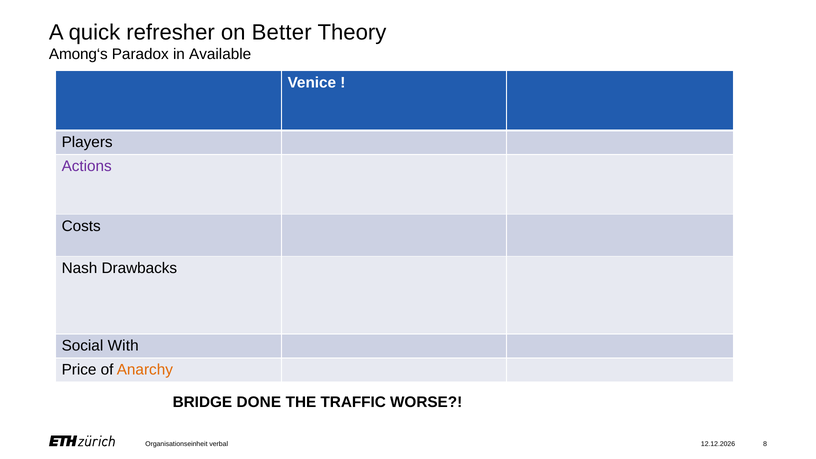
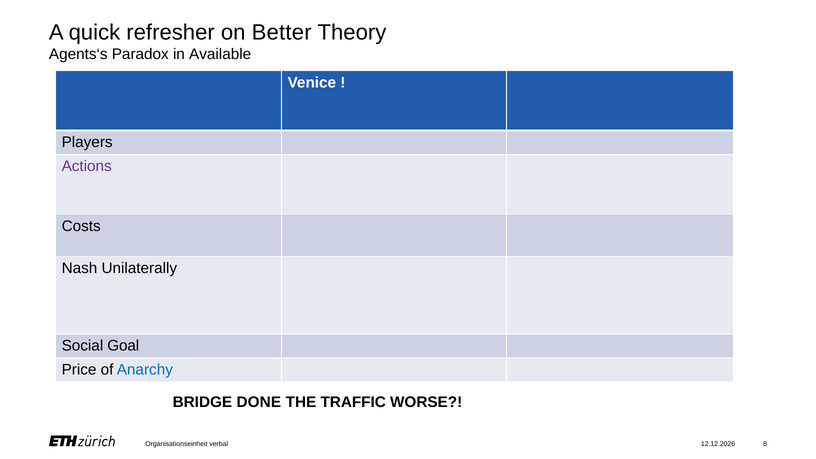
Among‘s: Among‘s -> Agents‘s
Drawbacks: Drawbacks -> Unilaterally
With: With -> Goal
Anarchy colour: orange -> blue
